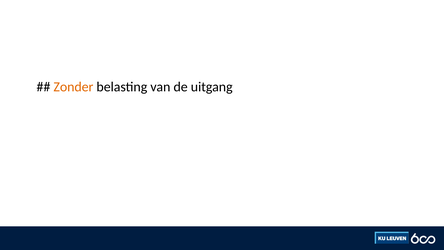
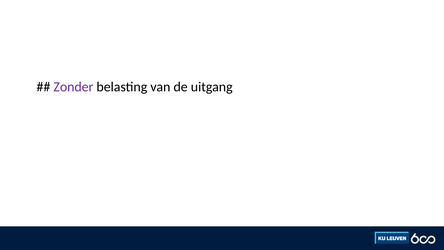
Zonder colour: orange -> purple
